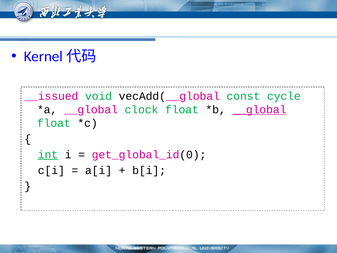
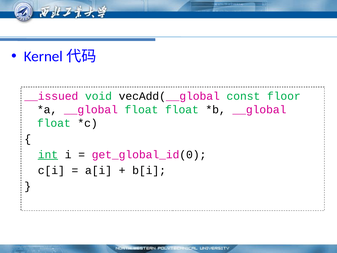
cycle: cycle -> floor
clock at (141, 110): clock -> float
__global at (259, 110) underline: present -> none
